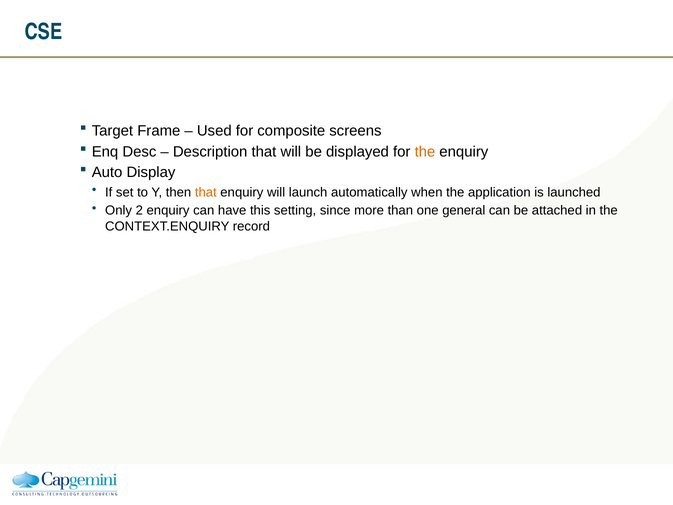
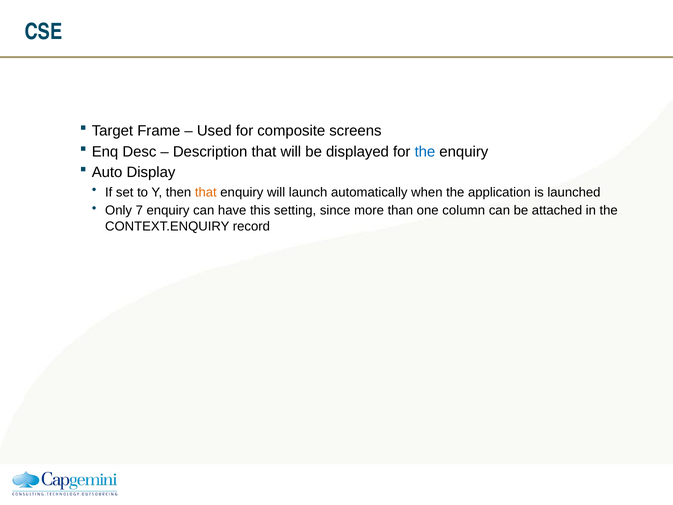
the at (425, 152) colour: orange -> blue
2: 2 -> 7
general: general -> column
